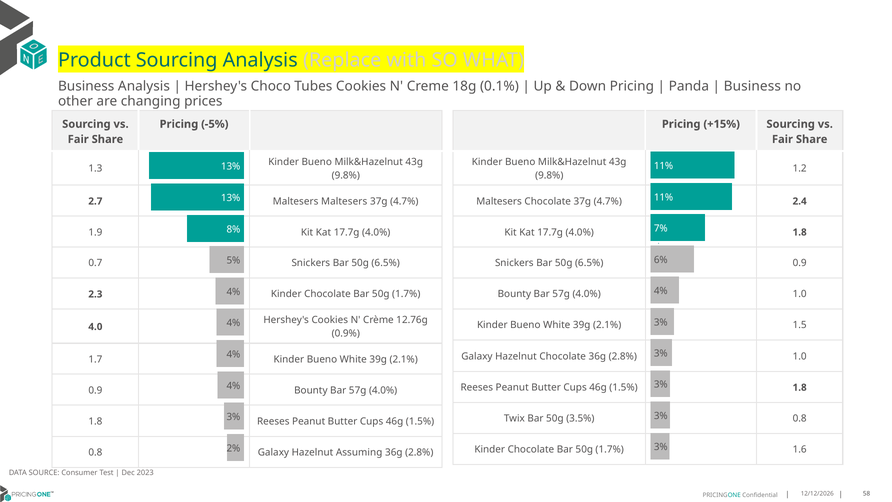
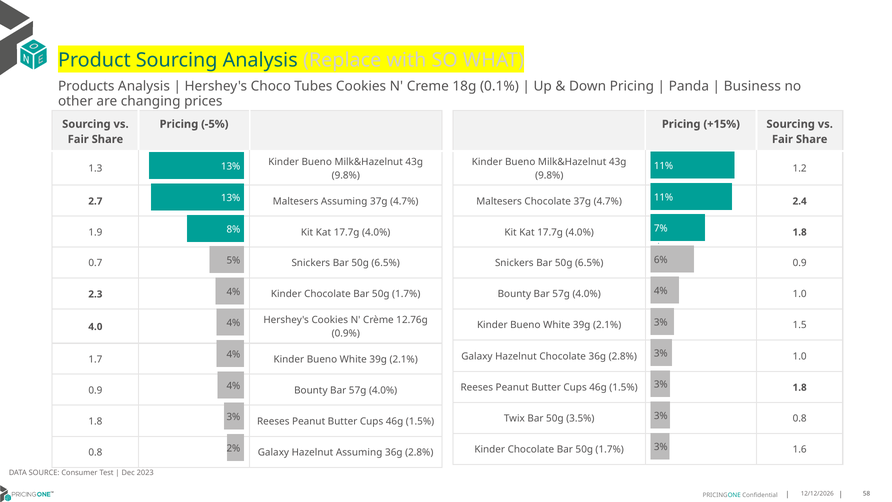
Business at (86, 86): Business -> Products
Maltesers Maltesers: Maltesers -> Assuming
